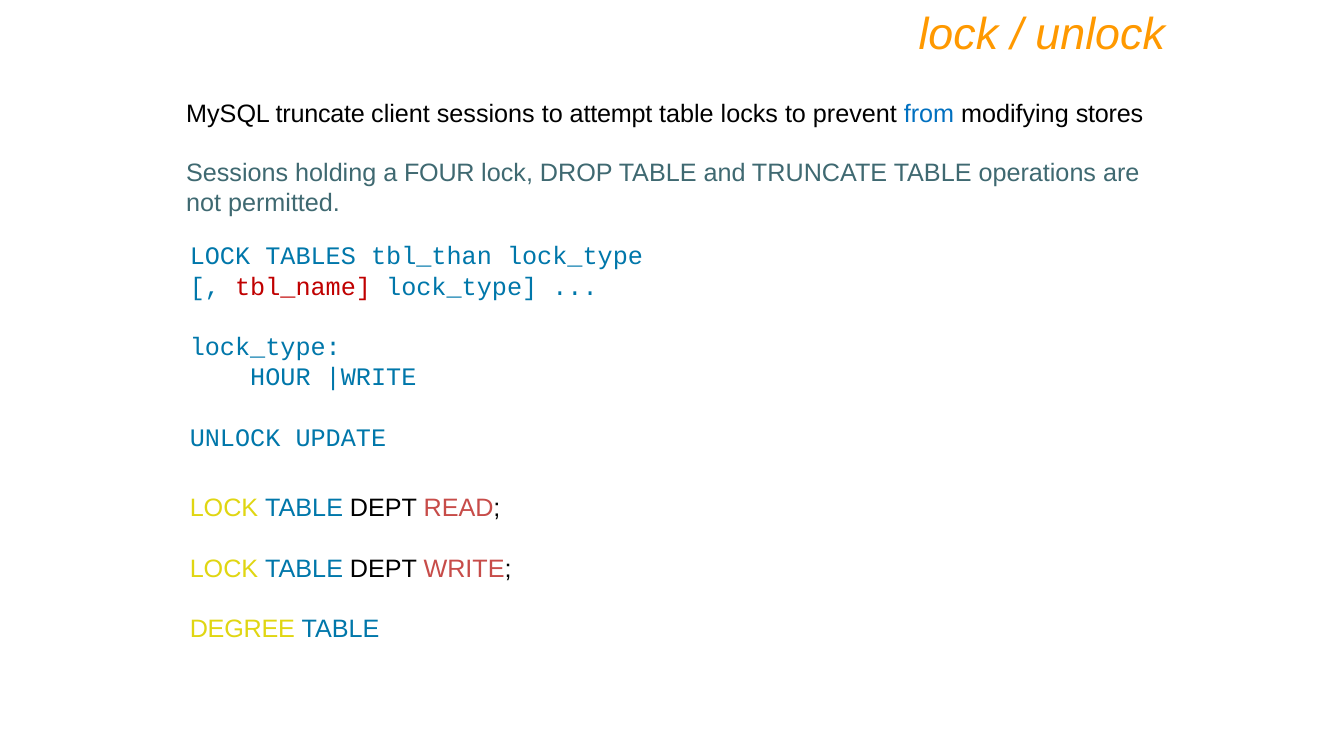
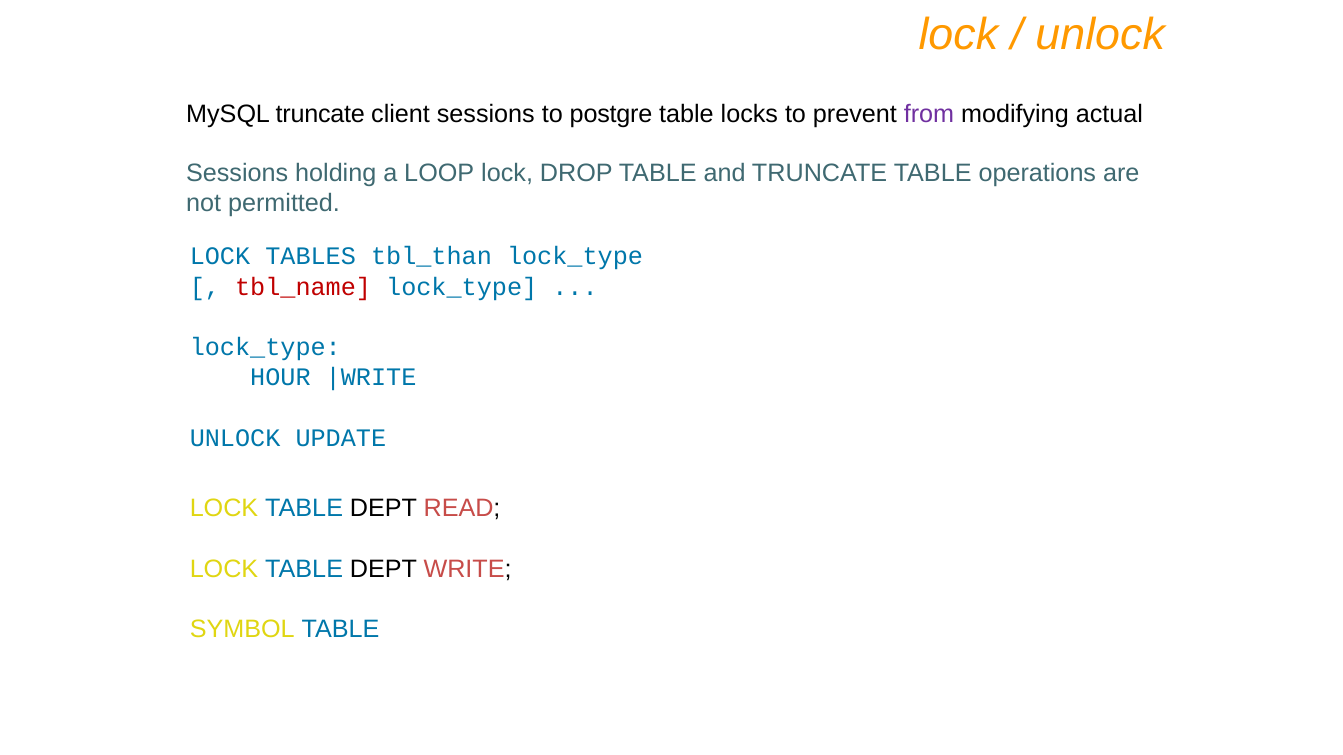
attempt: attempt -> postgre
from colour: blue -> purple
stores: stores -> actual
FOUR: FOUR -> LOOP
DEGREE: DEGREE -> SYMBOL
